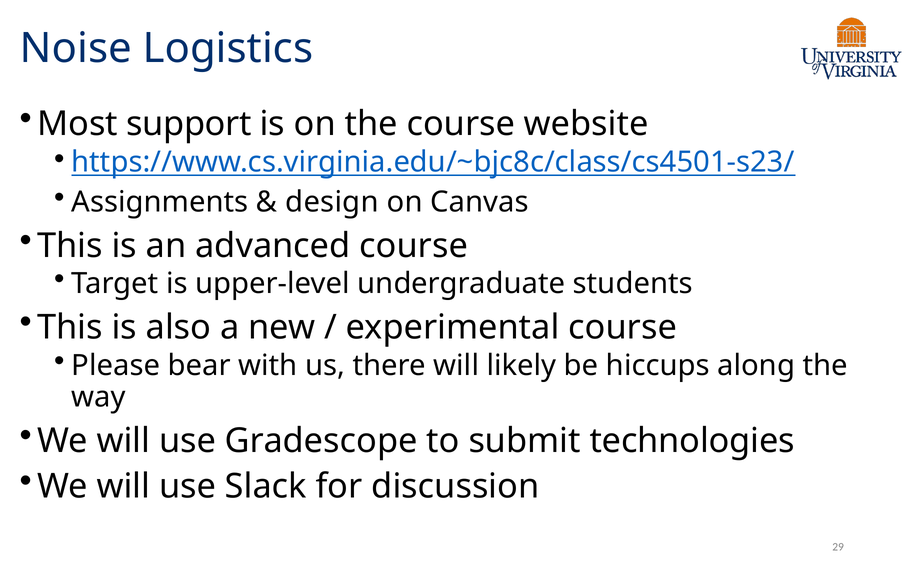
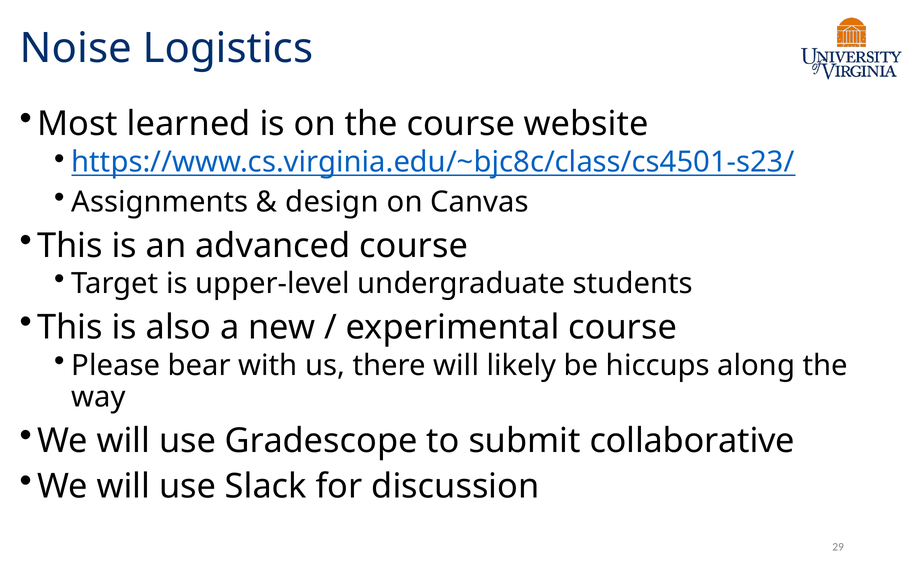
support: support -> learned
technologies: technologies -> collaborative
